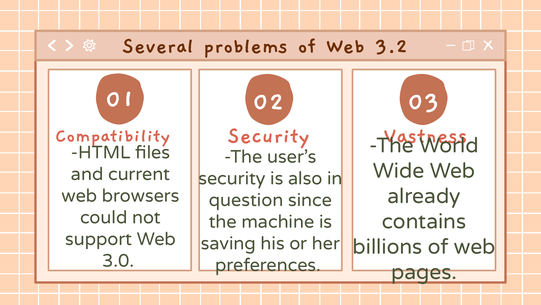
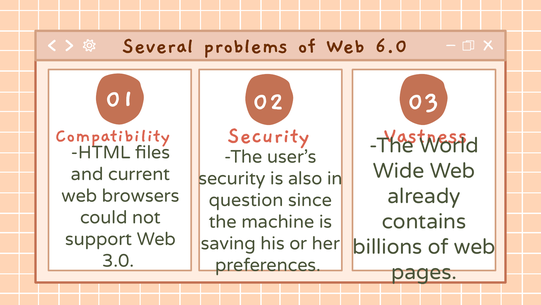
3.2: 3.2 -> 6.0
